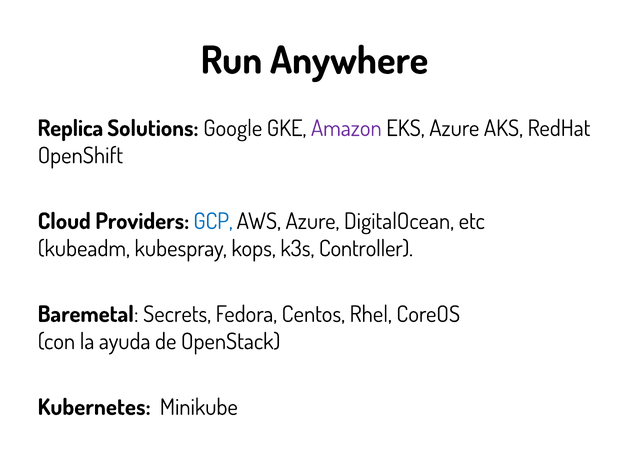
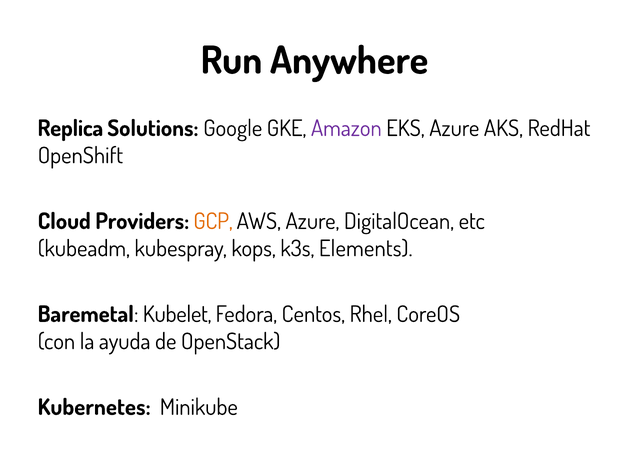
GCP colour: blue -> orange
Controller: Controller -> Elements
Secrets: Secrets -> Kubelet
